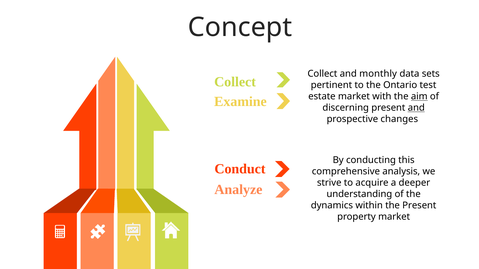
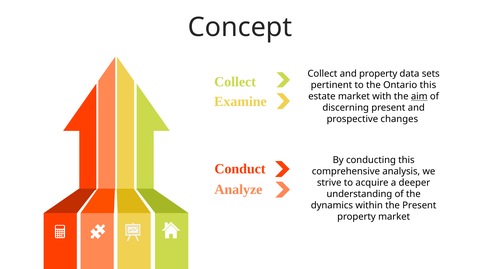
and monthly: monthly -> property
Ontario test: test -> this
and at (416, 108) underline: present -> none
